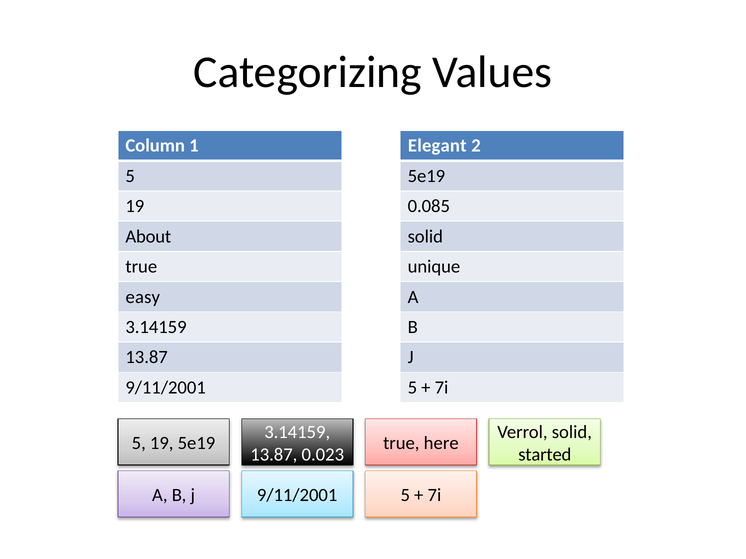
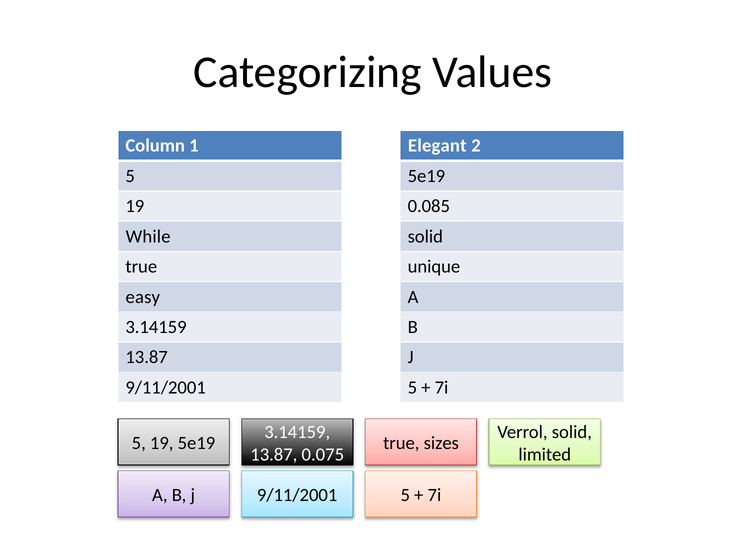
About: About -> While
here: here -> sizes
0.023: 0.023 -> 0.075
started: started -> limited
